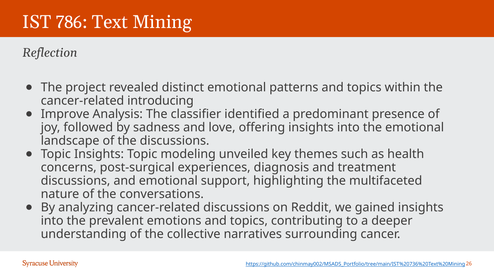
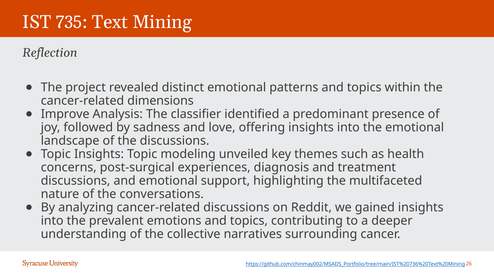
786: 786 -> 735
introducing: introducing -> dimensions
